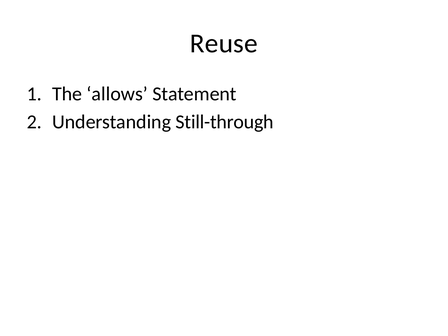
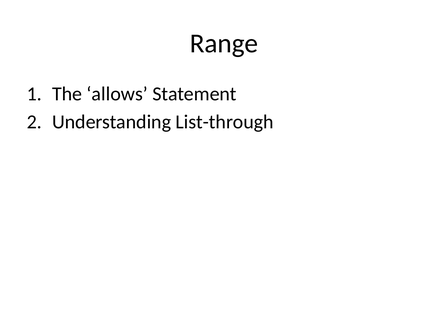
Reuse: Reuse -> Range
Still-through: Still-through -> List-through
